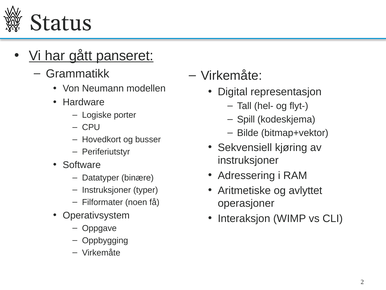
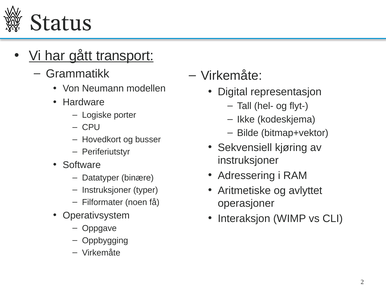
panseret: panseret -> transport
Spill: Spill -> Ikke
